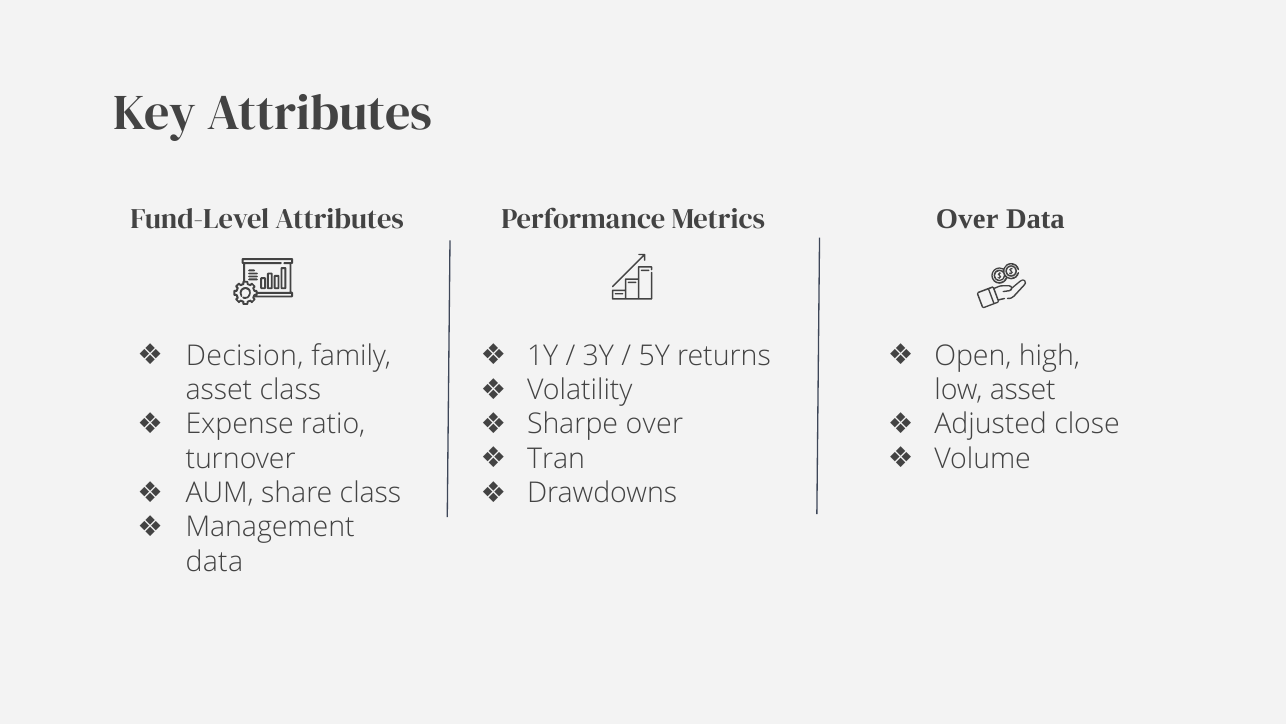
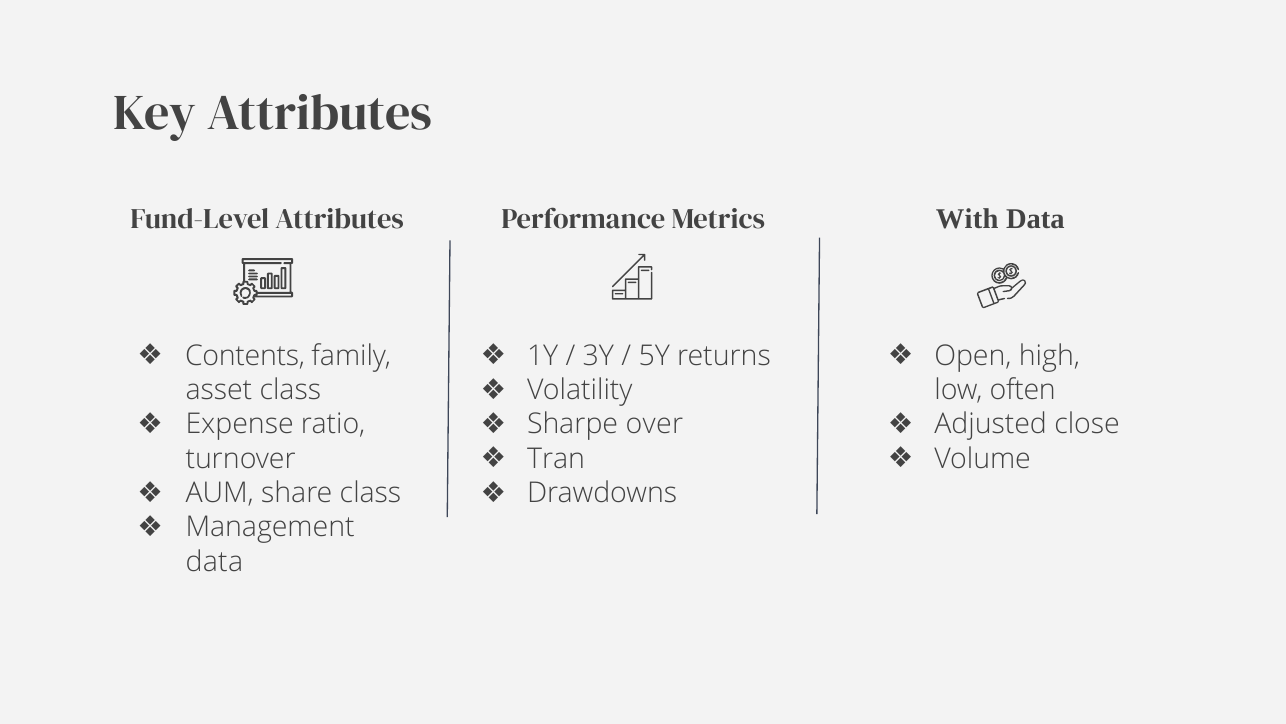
Over at (967, 218): Over -> With
Decision: Decision -> Contents
low asset: asset -> often
